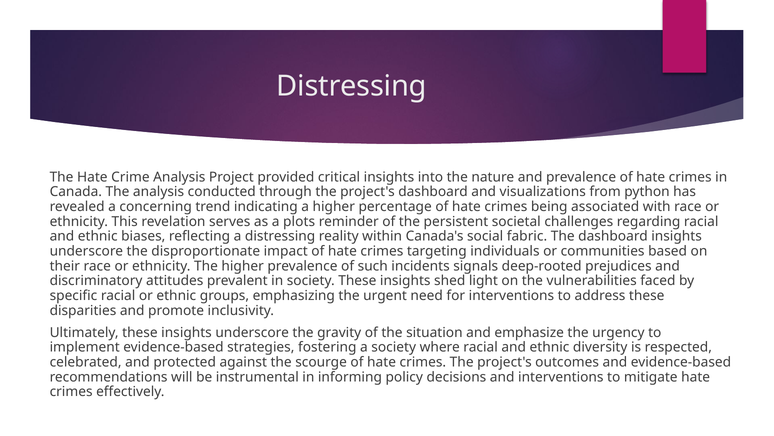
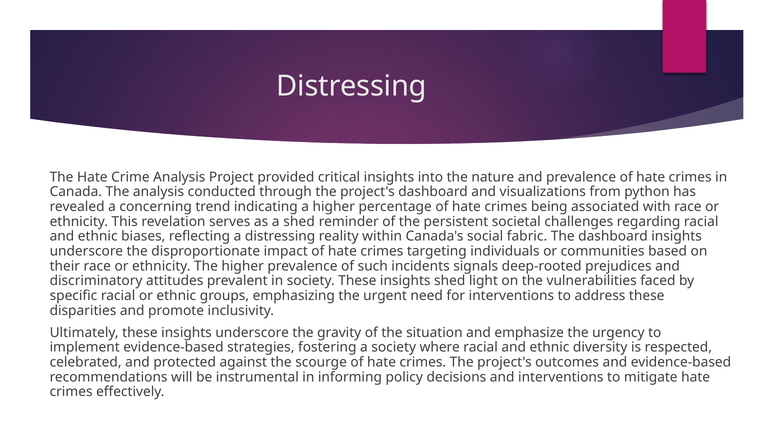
a plots: plots -> shed
